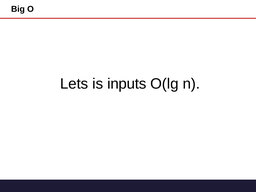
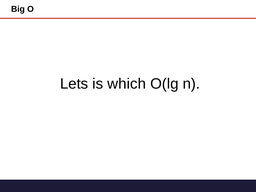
inputs: inputs -> which
